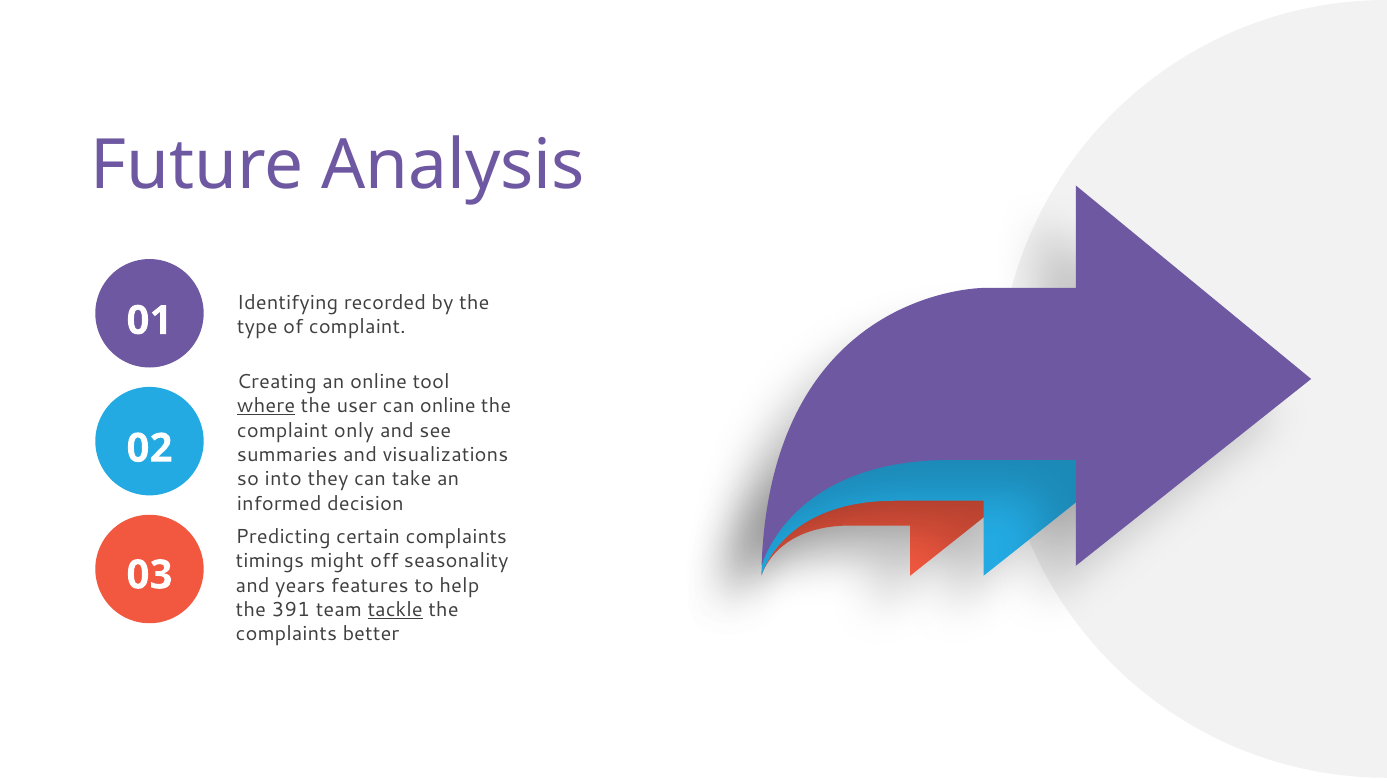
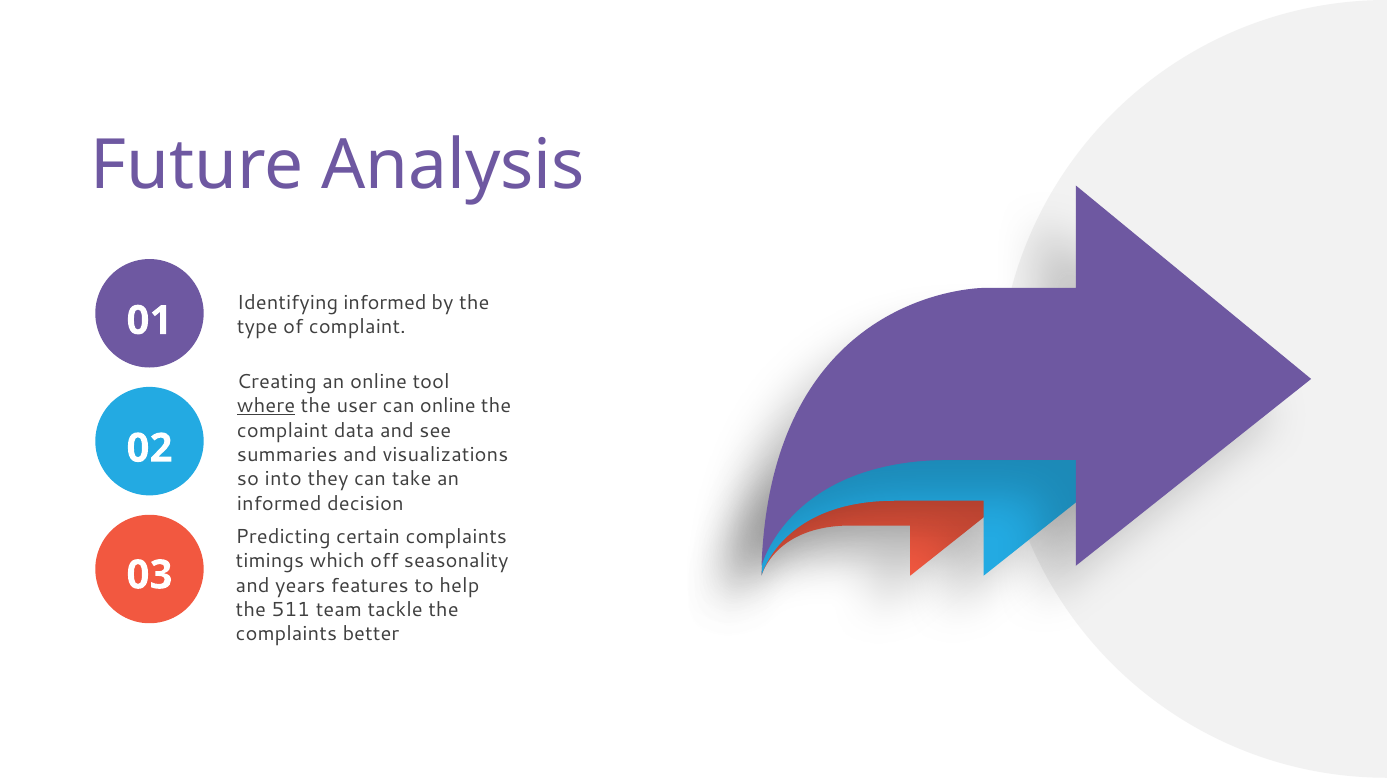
Identifying recorded: recorded -> informed
only: only -> data
might: might -> which
391: 391 -> 511
tackle underline: present -> none
